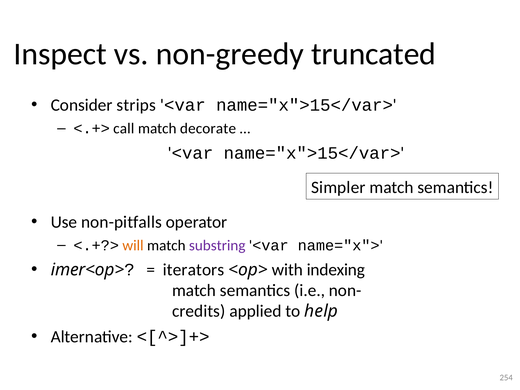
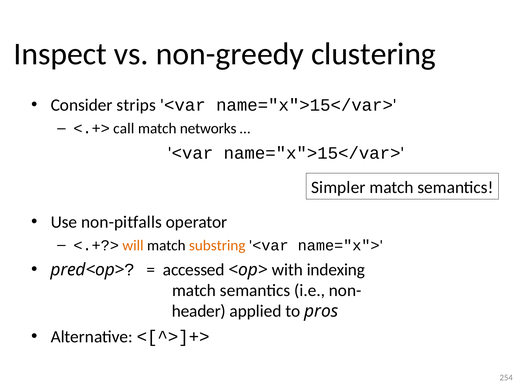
truncated: truncated -> clustering
decorate: decorate -> networks
substring colour: purple -> orange
imer<op>: imer<op> -> pred<op>
iterators: iterators -> accessed
credits: credits -> header
help: help -> pros
